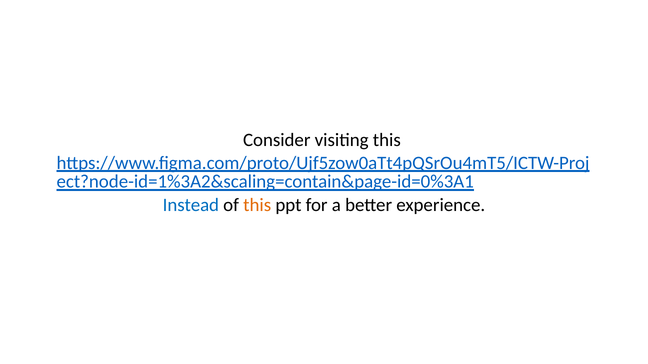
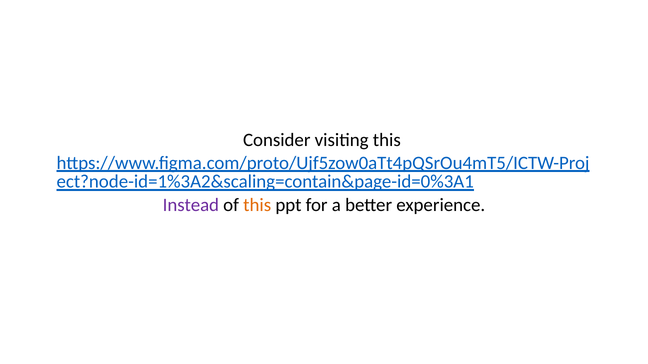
Instead colour: blue -> purple
